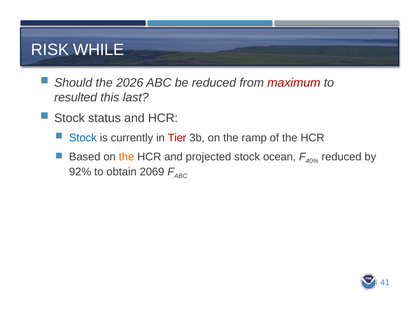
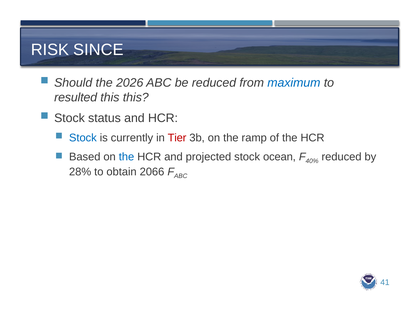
WHILE: WHILE -> SINCE
maximum colour: red -> blue
this last: last -> this
the at (126, 157) colour: orange -> blue
92%: 92% -> 28%
2069: 2069 -> 2066
